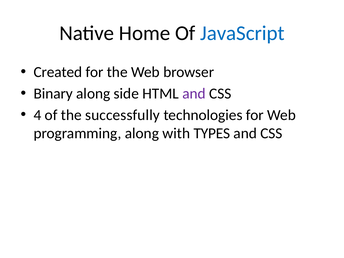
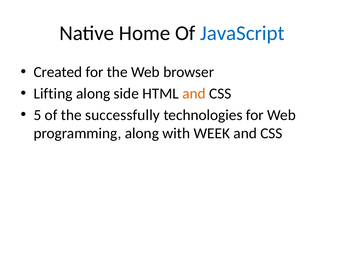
Binary: Binary -> Lifting
and at (194, 94) colour: purple -> orange
4: 4 -> 5
TYPES: TYPES -> WEEK
